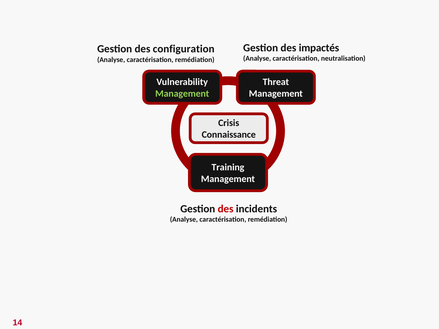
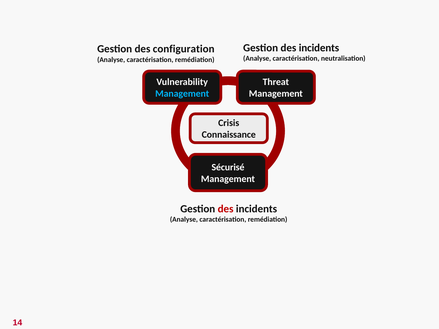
impactés at (319, 48): impactés -> incidents
Management at (182, 94) colour: light green -> light blue
Training: Training -> Sécurisé
